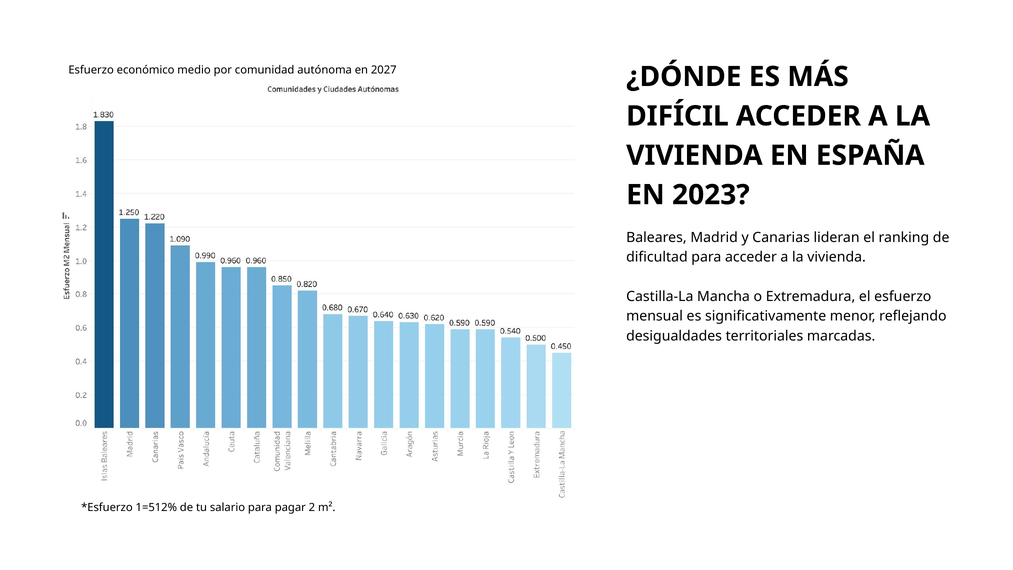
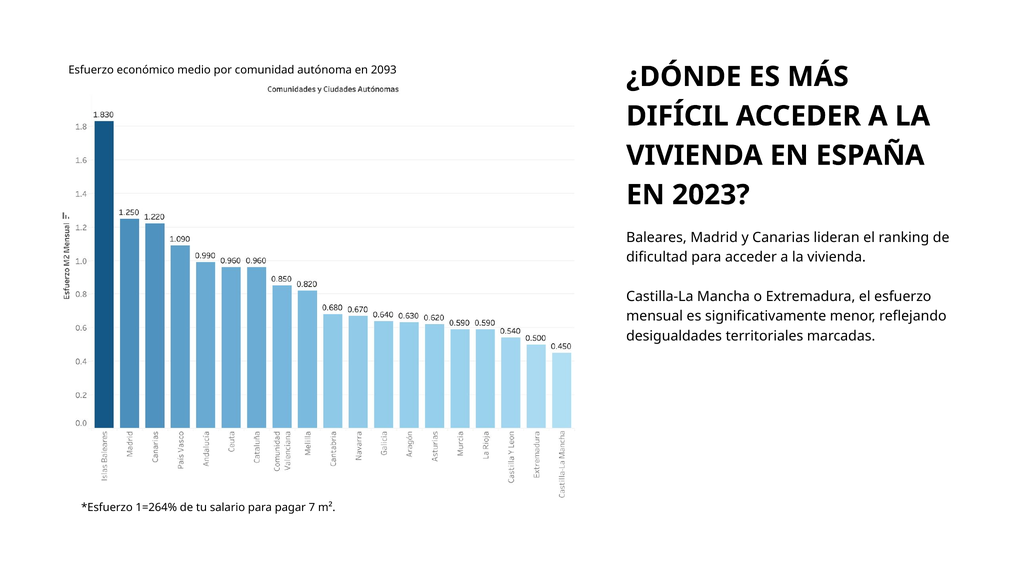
2027: 2027 -> 2093
1=512%: 1=512% -> 1=264%
2: 2 -> 7
